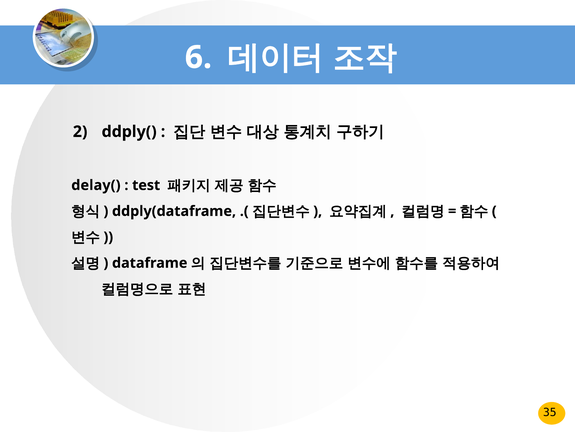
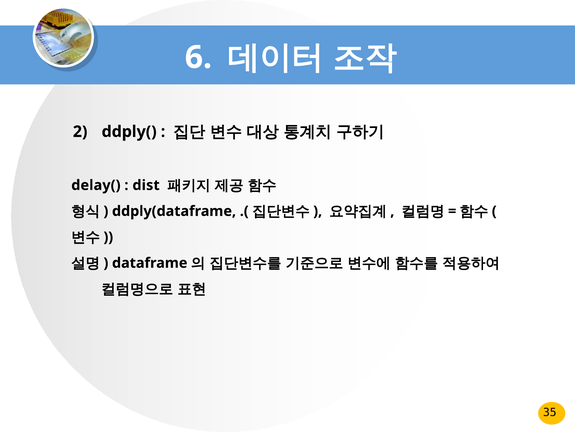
test: test -> dist
